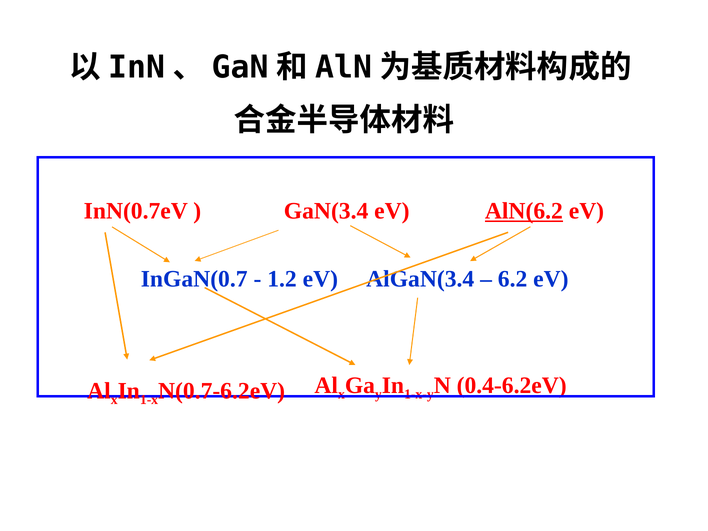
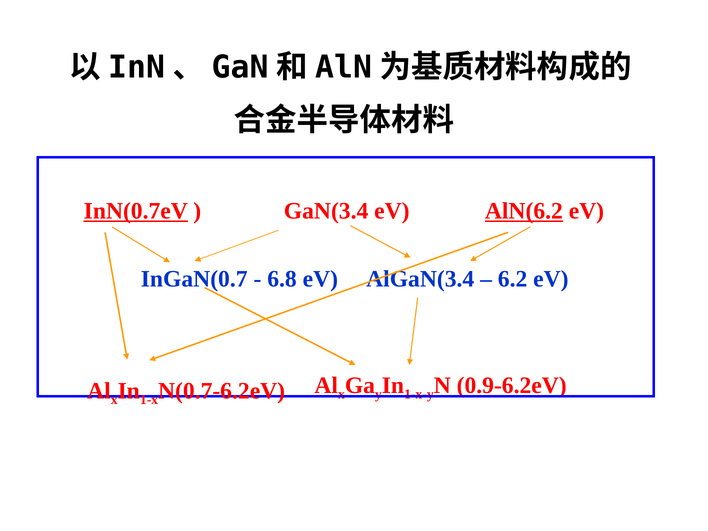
InN(0.7eV underline: none -> present
1.2: 1.2 -> 6.8
0.4-6.2eV: 0.4-6.2eV -> 0.9-6.2eV
